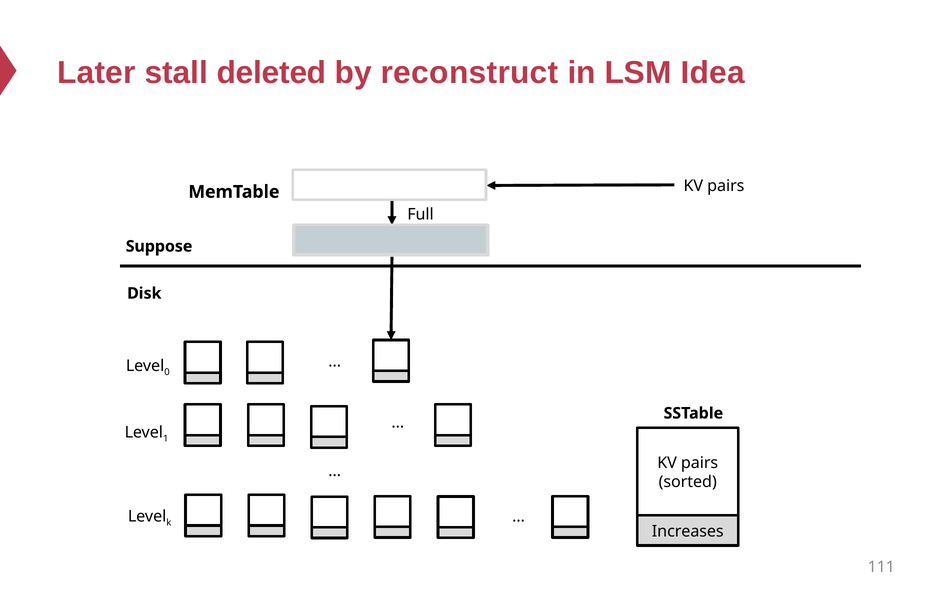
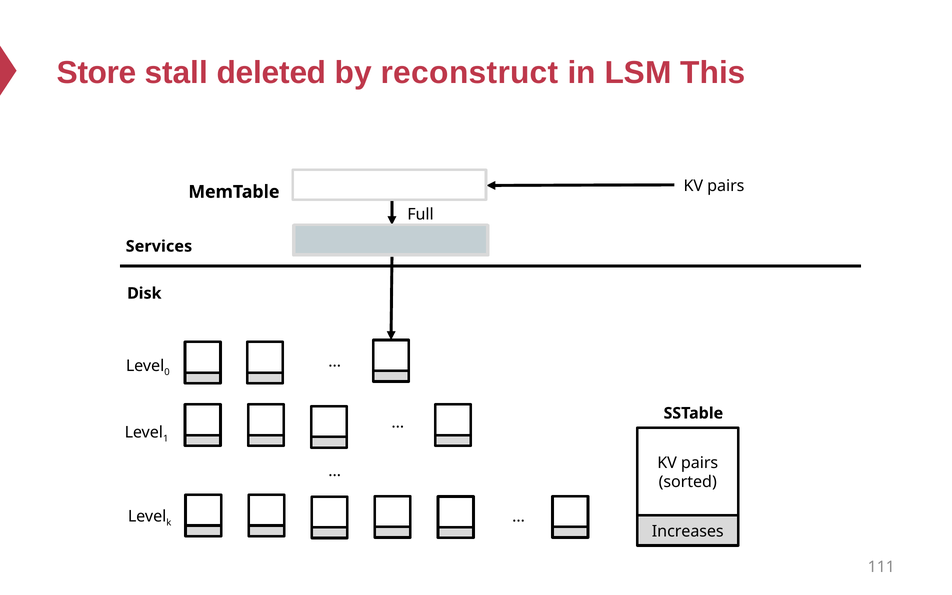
Later: Later -> Store
Idea: Idea -> This
Suppose: Suppose -> Services
